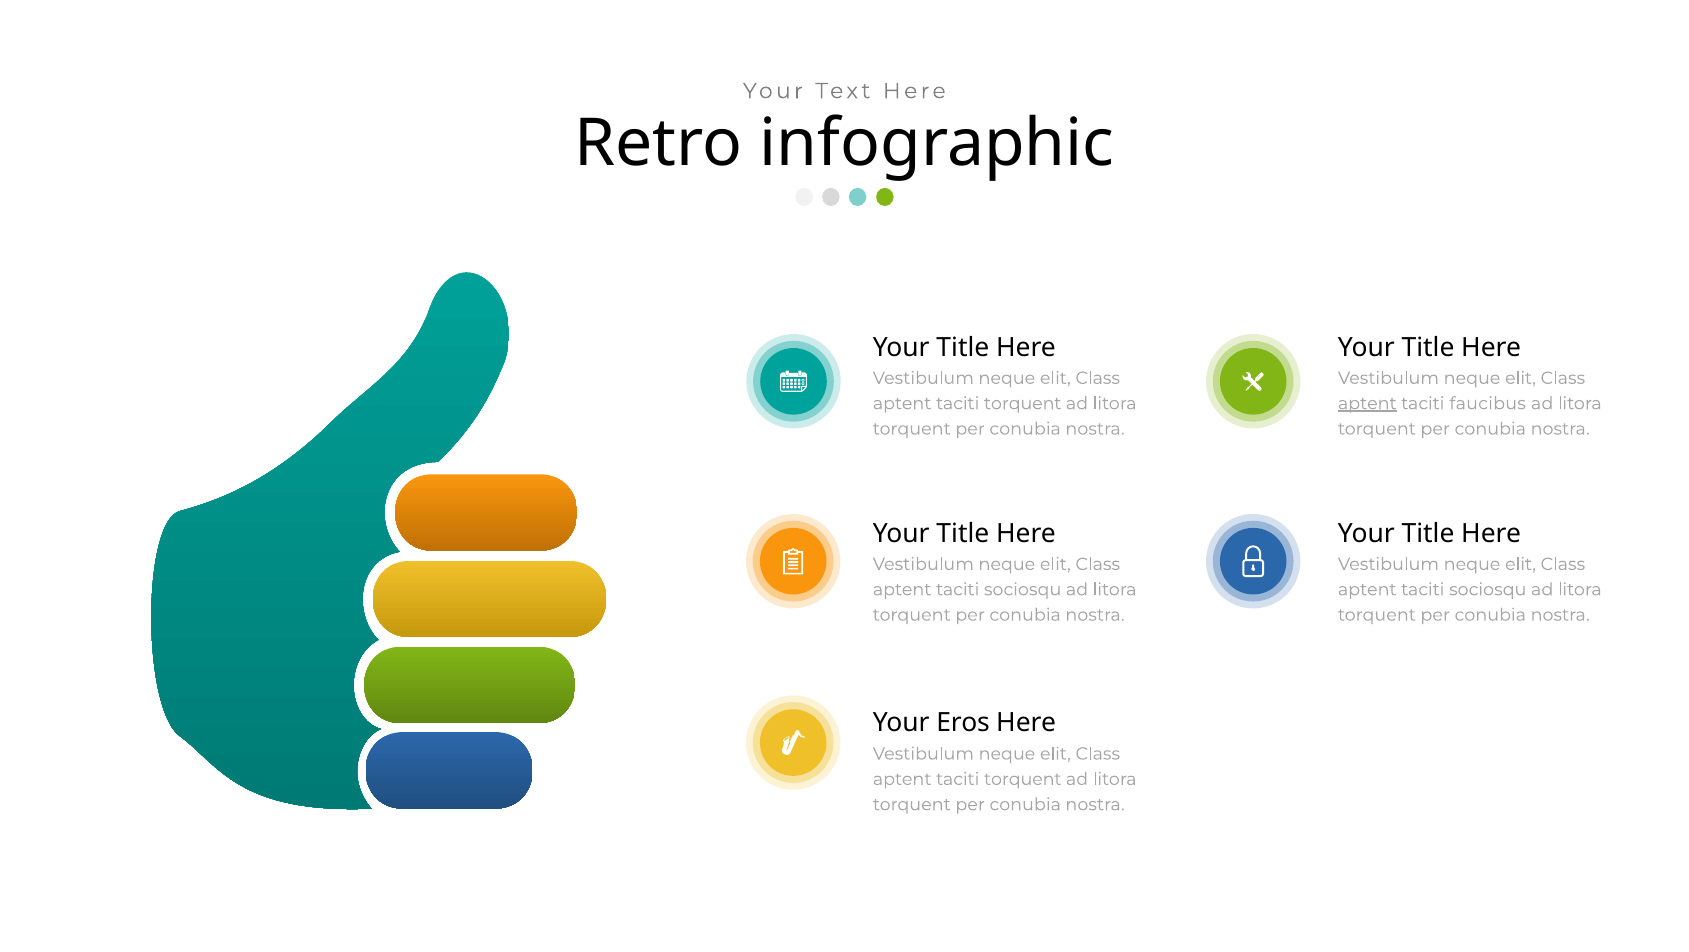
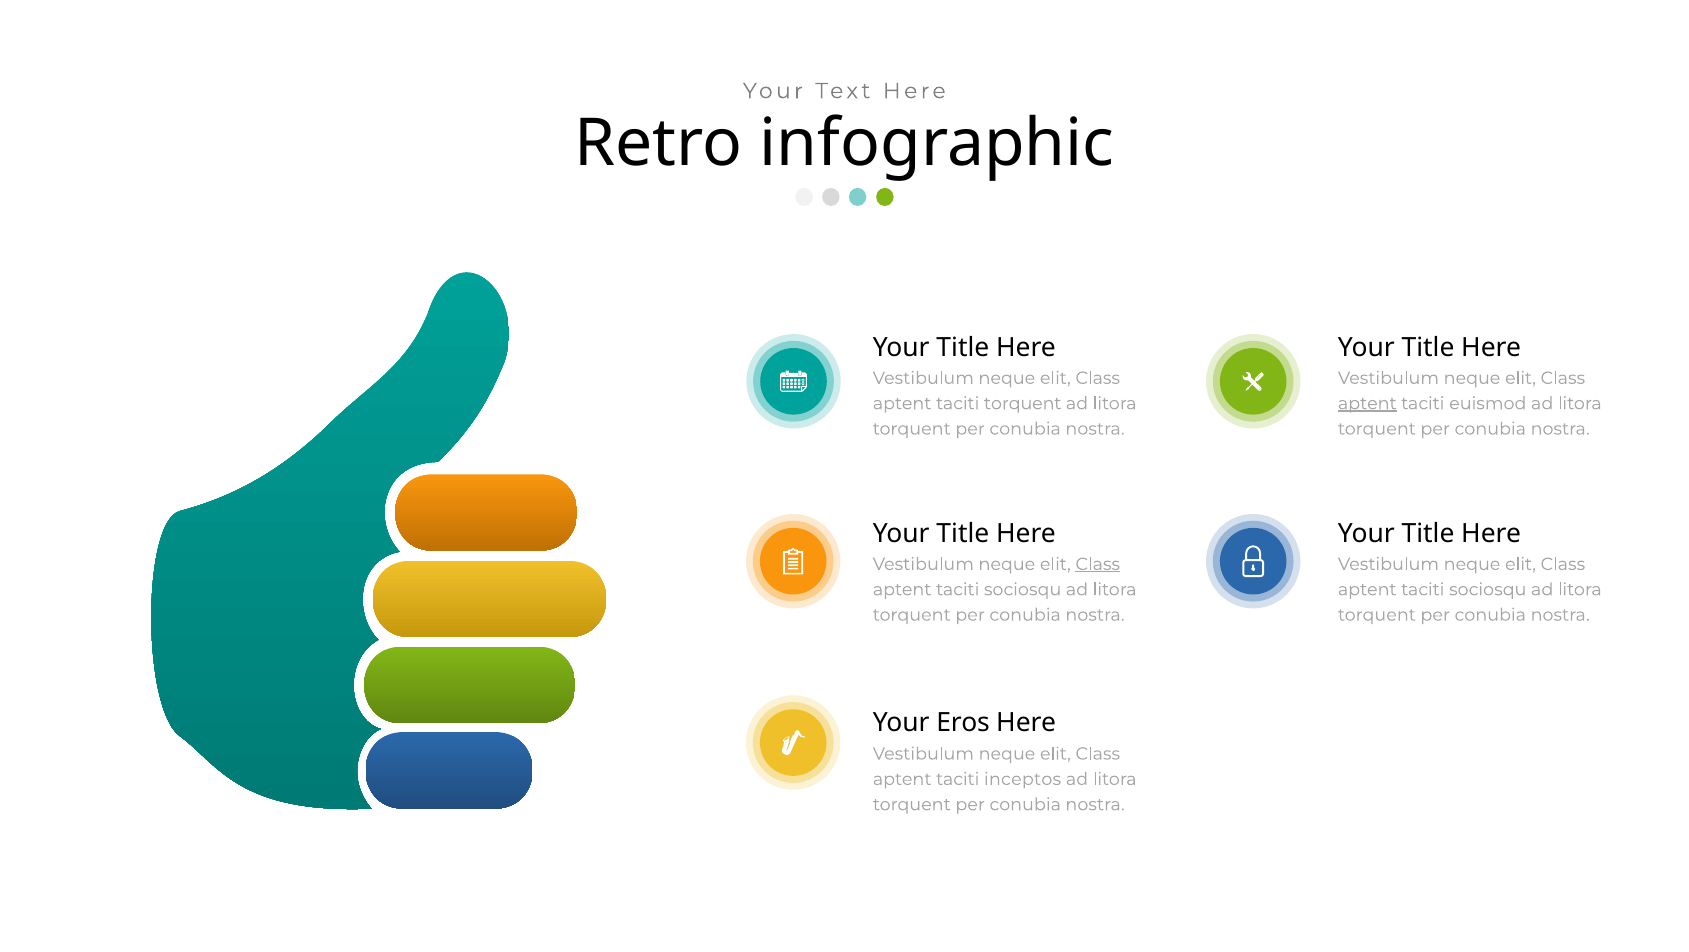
faucibus: faucibus -> euismod
Class at (1098, 564) underline: none -> present
torquent at (1023, 779): torquent -> inceptos
